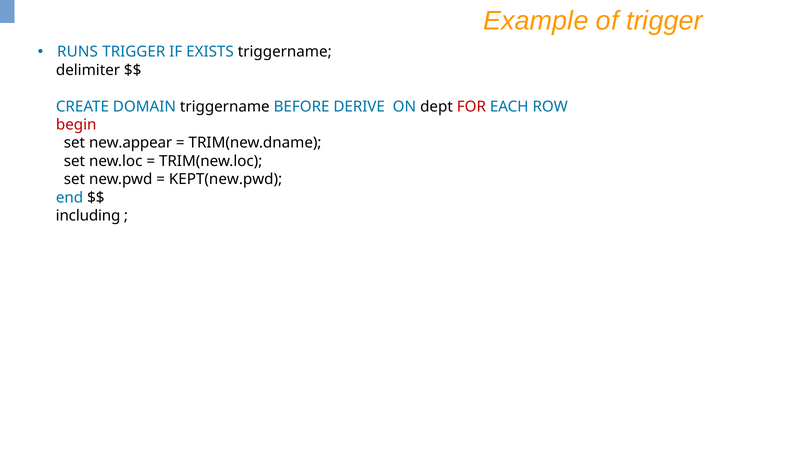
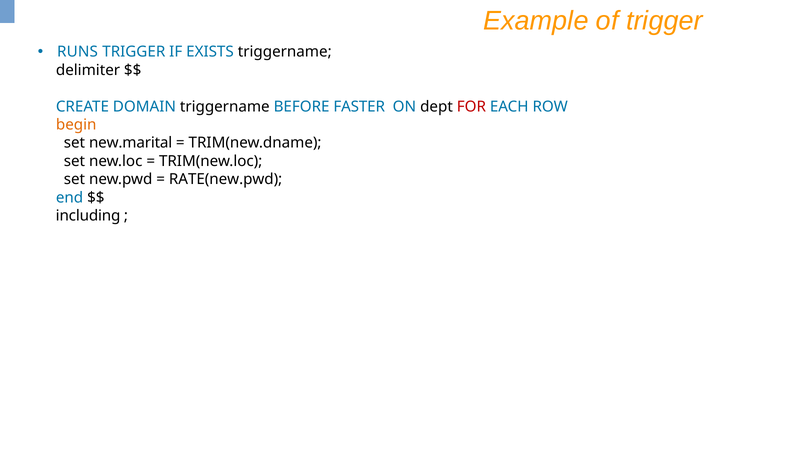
DERIVE: DERIVE -> FASTER
begin colour: red -> orange
new.appear: new.appear -> new.marital
KEPT(new.pwd: KEPT(new.pwd -> RATE(new.pwd
